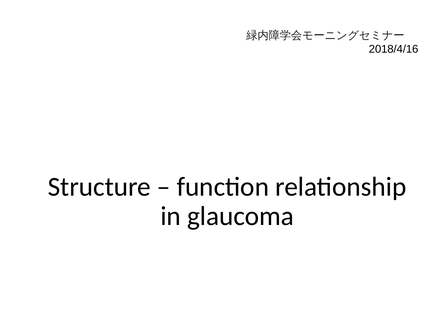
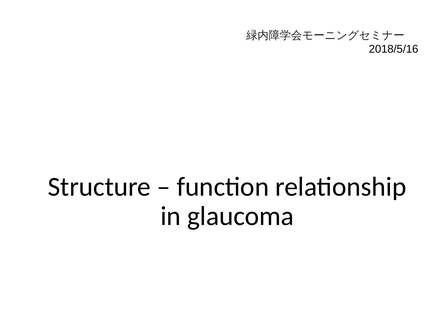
2018/4/16: 2018/4/16 -> 2018/5/16
